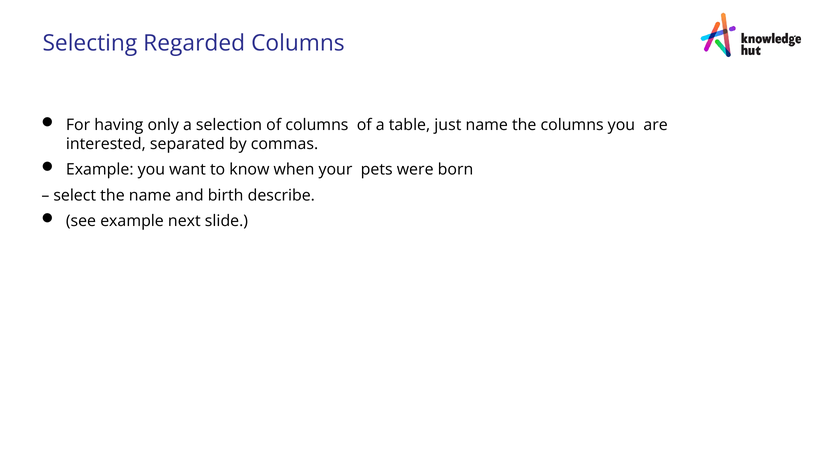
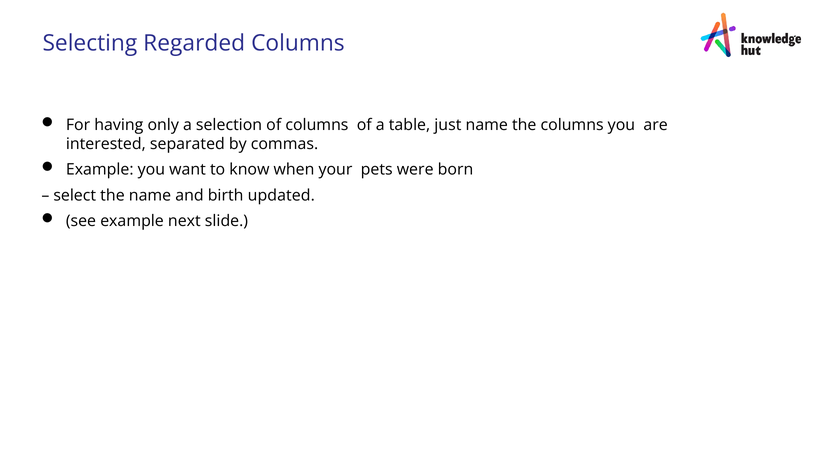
describe: describe -> updated
